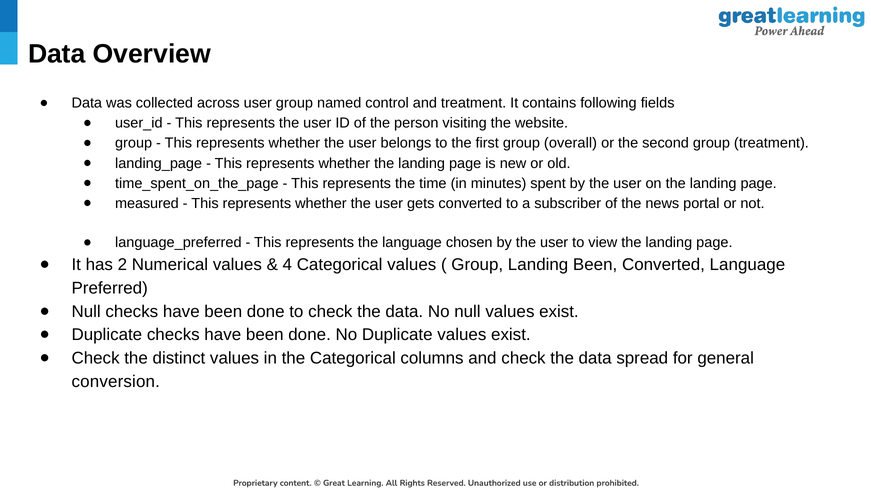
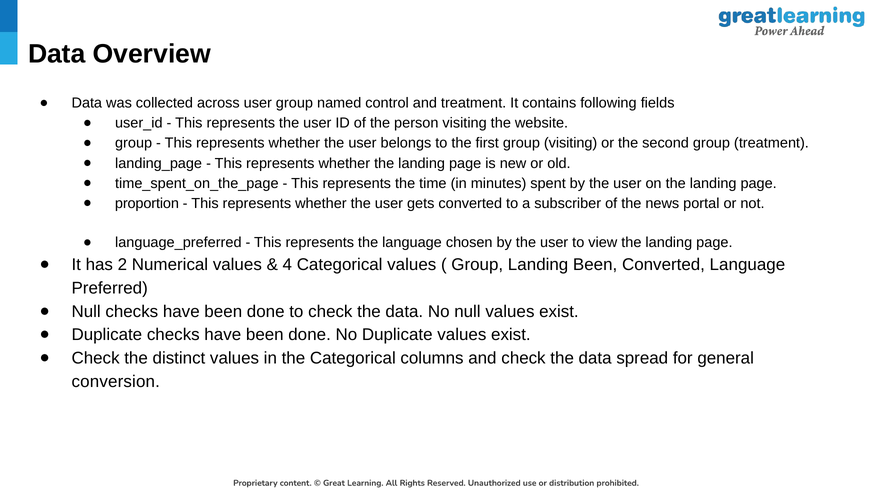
group overall: overall -> visiting
measured: measured -> proportion
